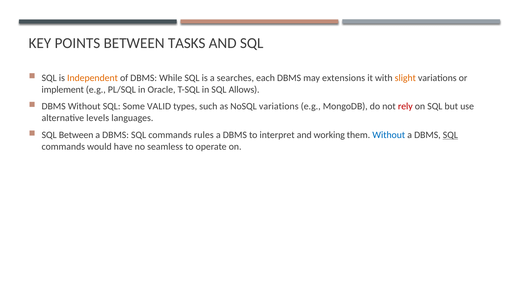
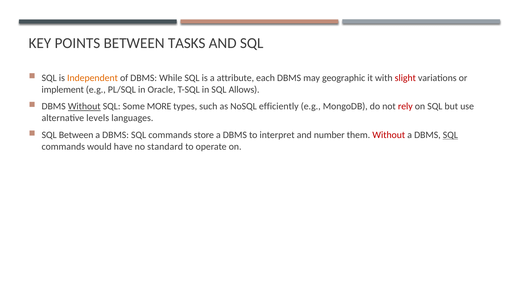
searches: searches -> attribute
extensions: extensions -> geographic
slight colour: orange -> red
Without at (84, 106) underline: none -> present
VALID: VALID -> MORE
NoSQL variations: variations -> efficiently
rules: rules -> store
working: working -> number
Without at (389, 135) colour: blue -> red
seamless: seamless -> standard
